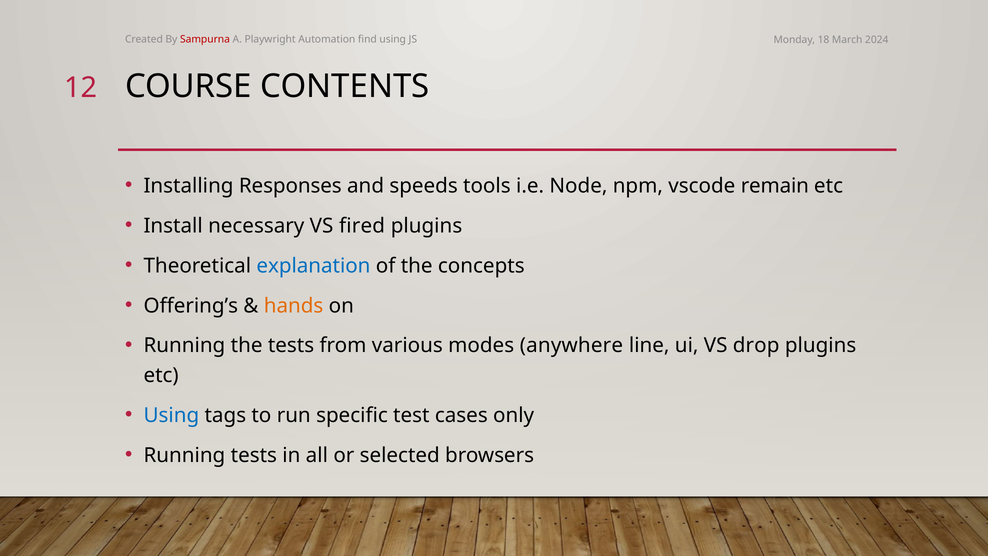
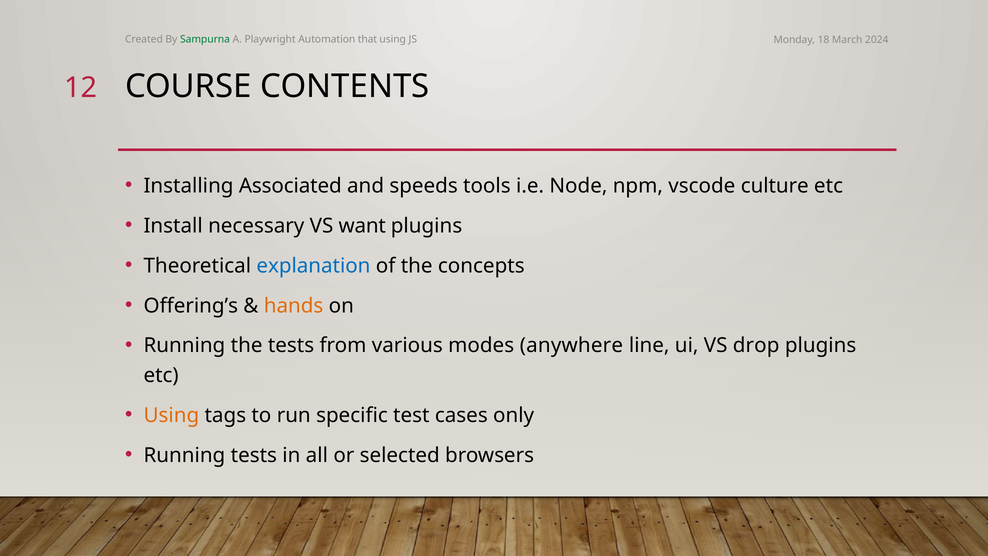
Sampurna colour: red -> green
find: find -> that
Responses: Responses -> Associated
remain: remain -> culture
fired: fired -> want
Using at (171, 415) colour: blue -> orange
